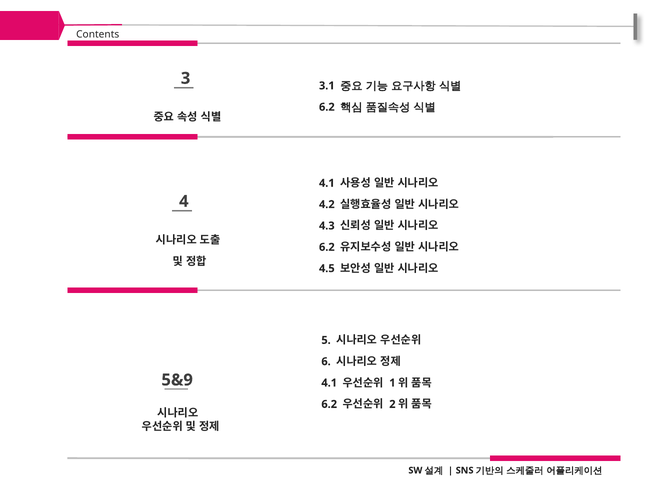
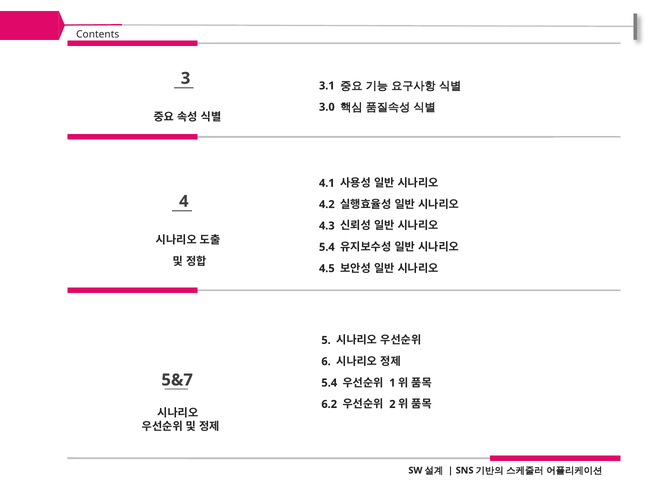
6.2 at (327, 107): 6.2 -> 3.0
6.2 at (327, 247): 6.2 -> 5.4
5&9: 5&9 -> 5&7
4.1 at (329, 383): 4.1 -> 5.4
